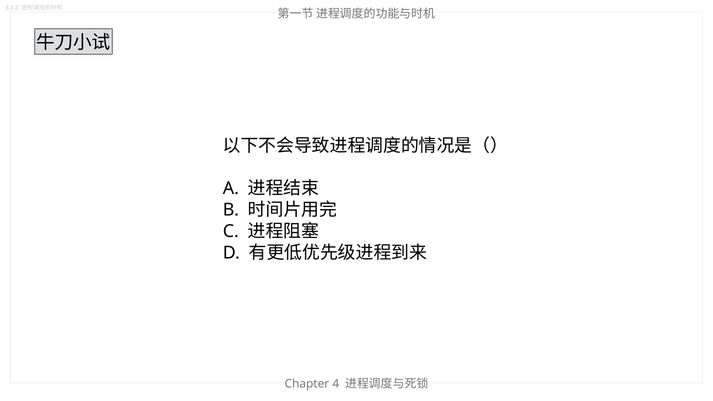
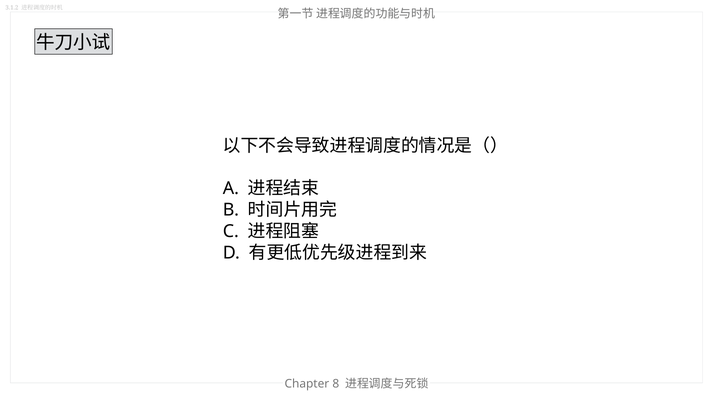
4: 4 -> 8
